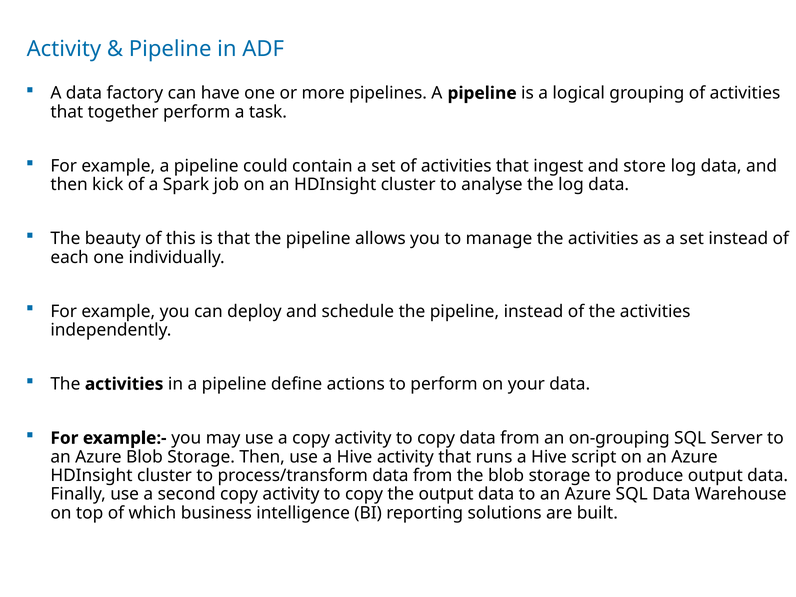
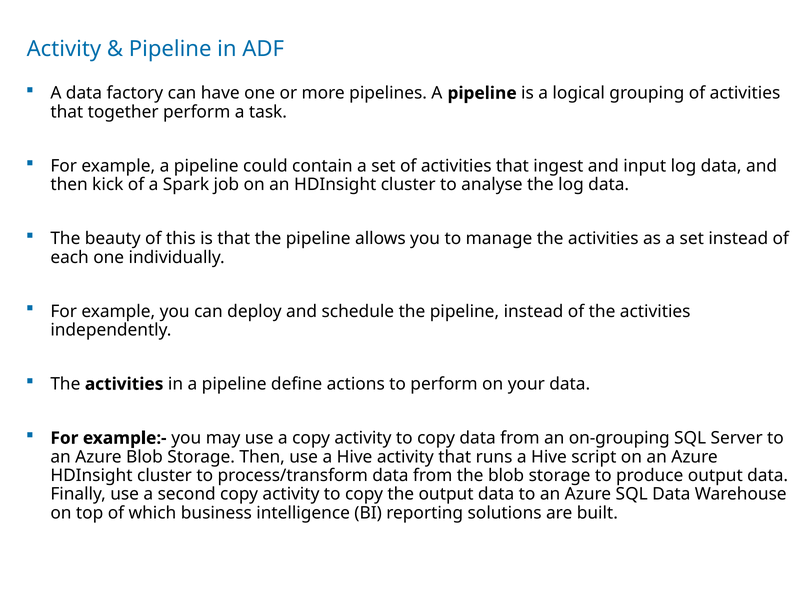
store: store -> input
